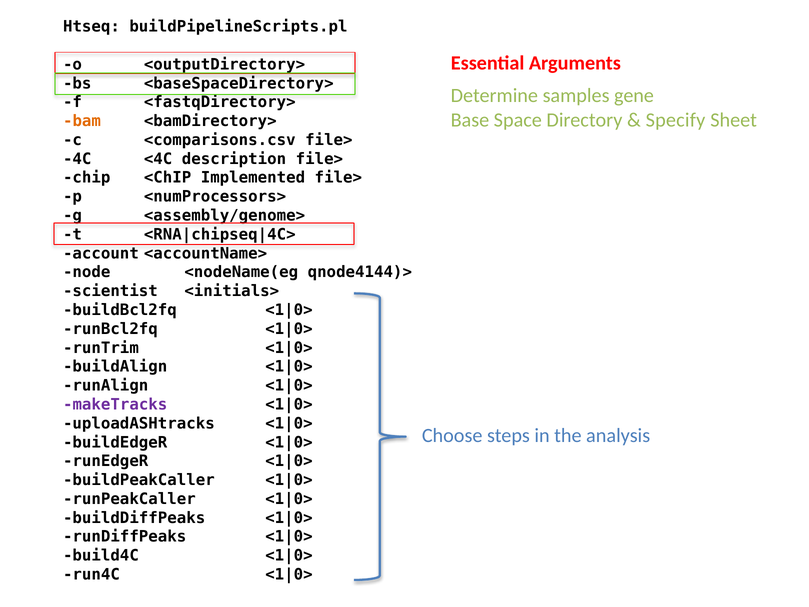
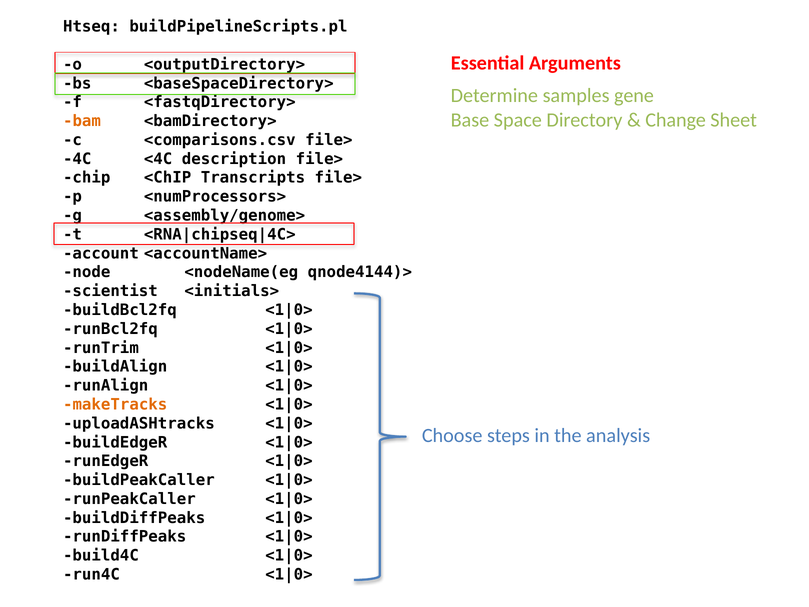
Specify: Specify -> Change
Implemented: Implemented -> Transcripts
makeTracks colour: purple -> orange
